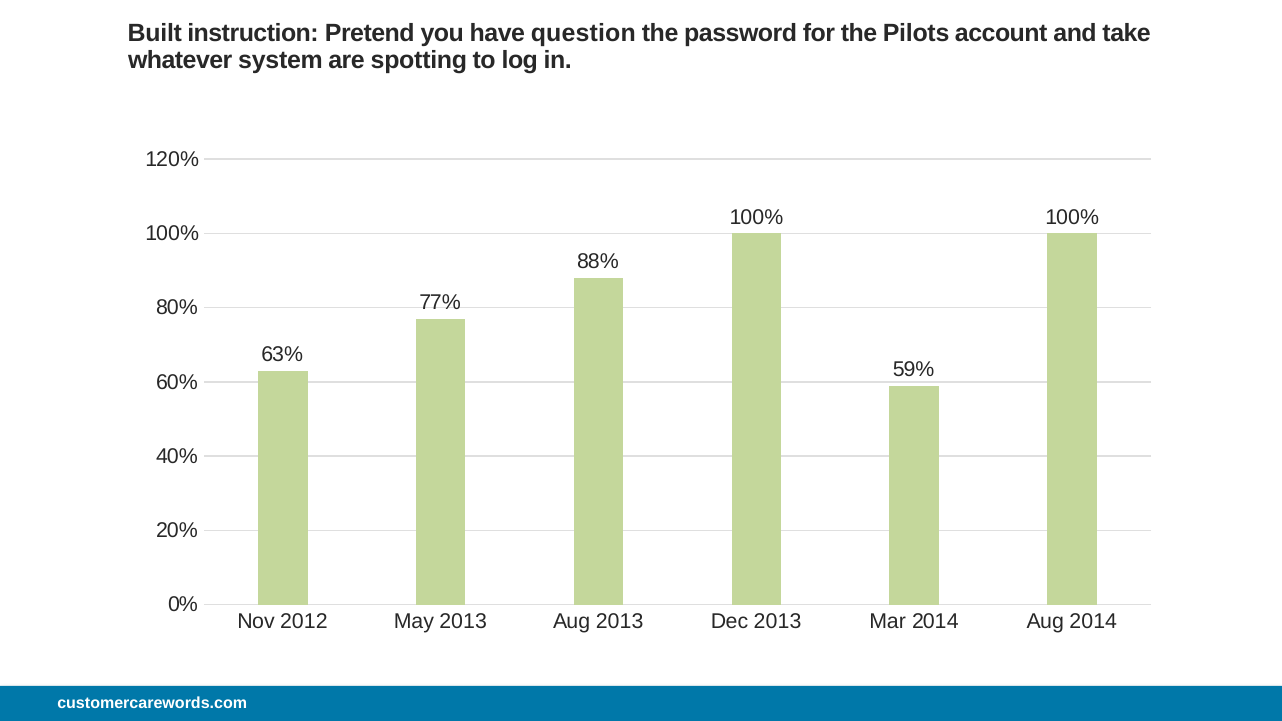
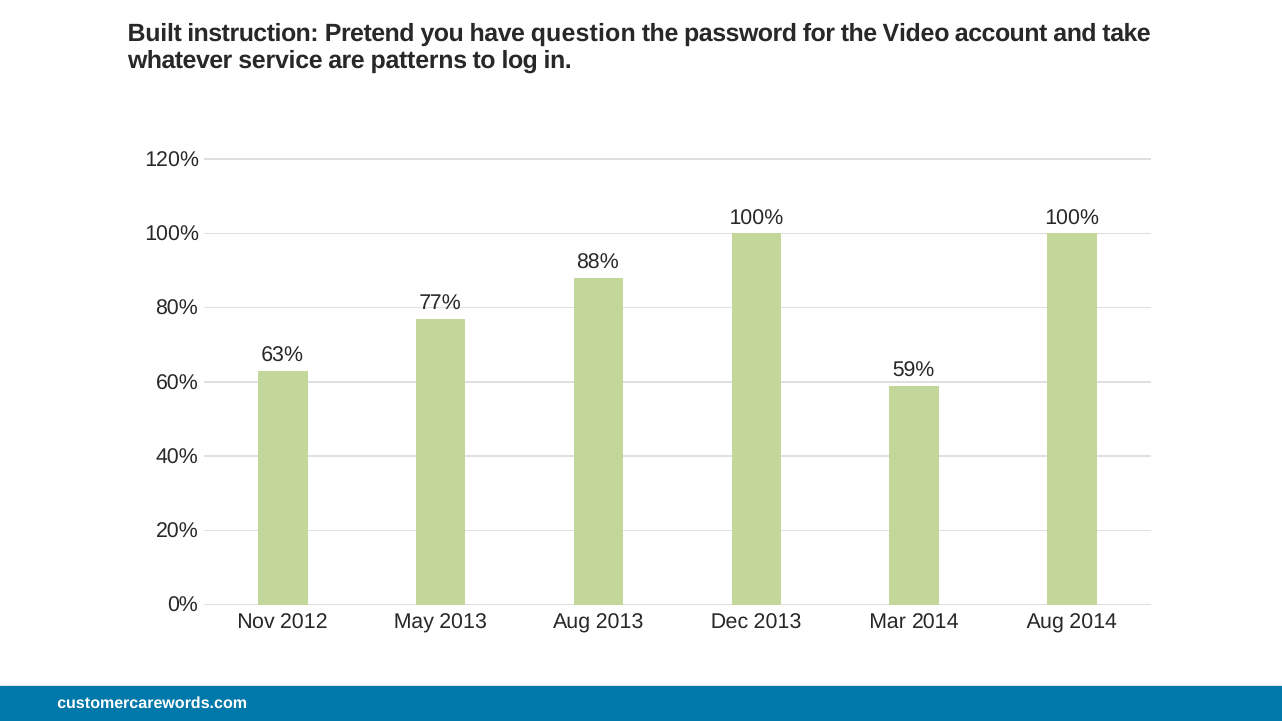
Pilots: Pilots -> Video
system: system -> service
spotting: spotting -> patterns
